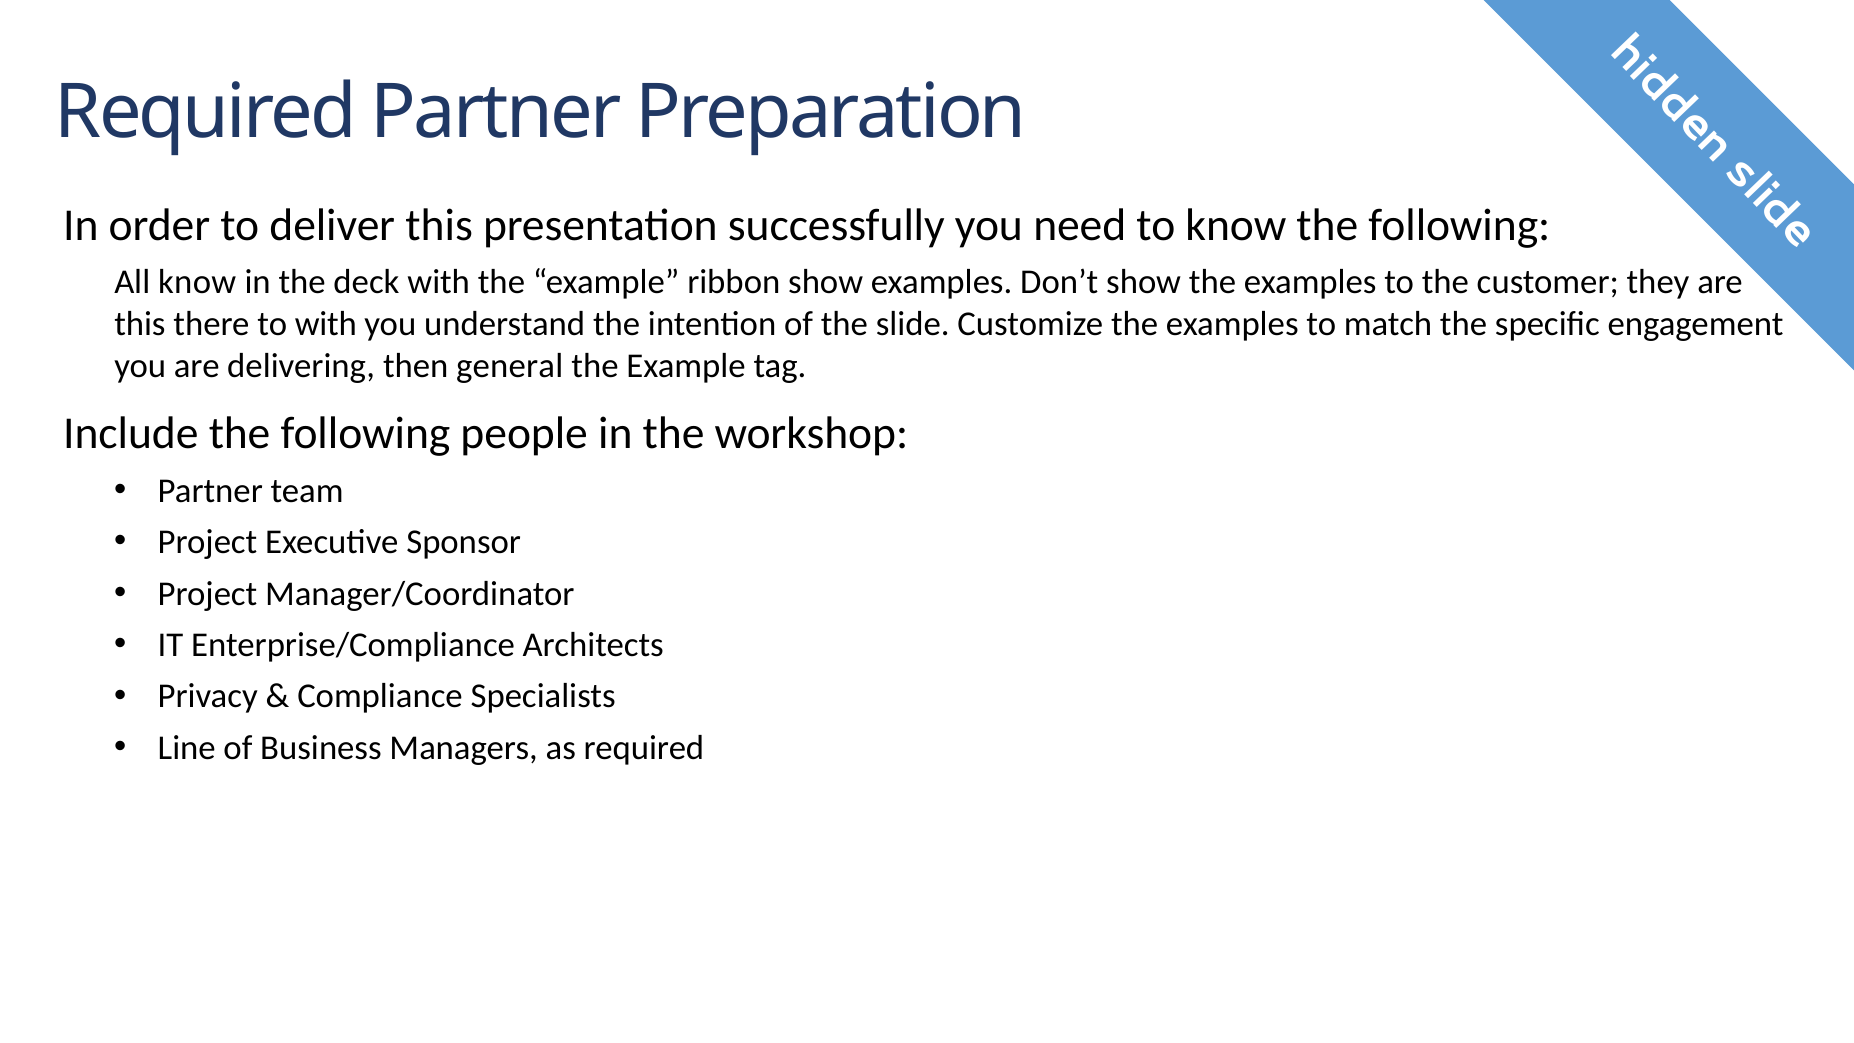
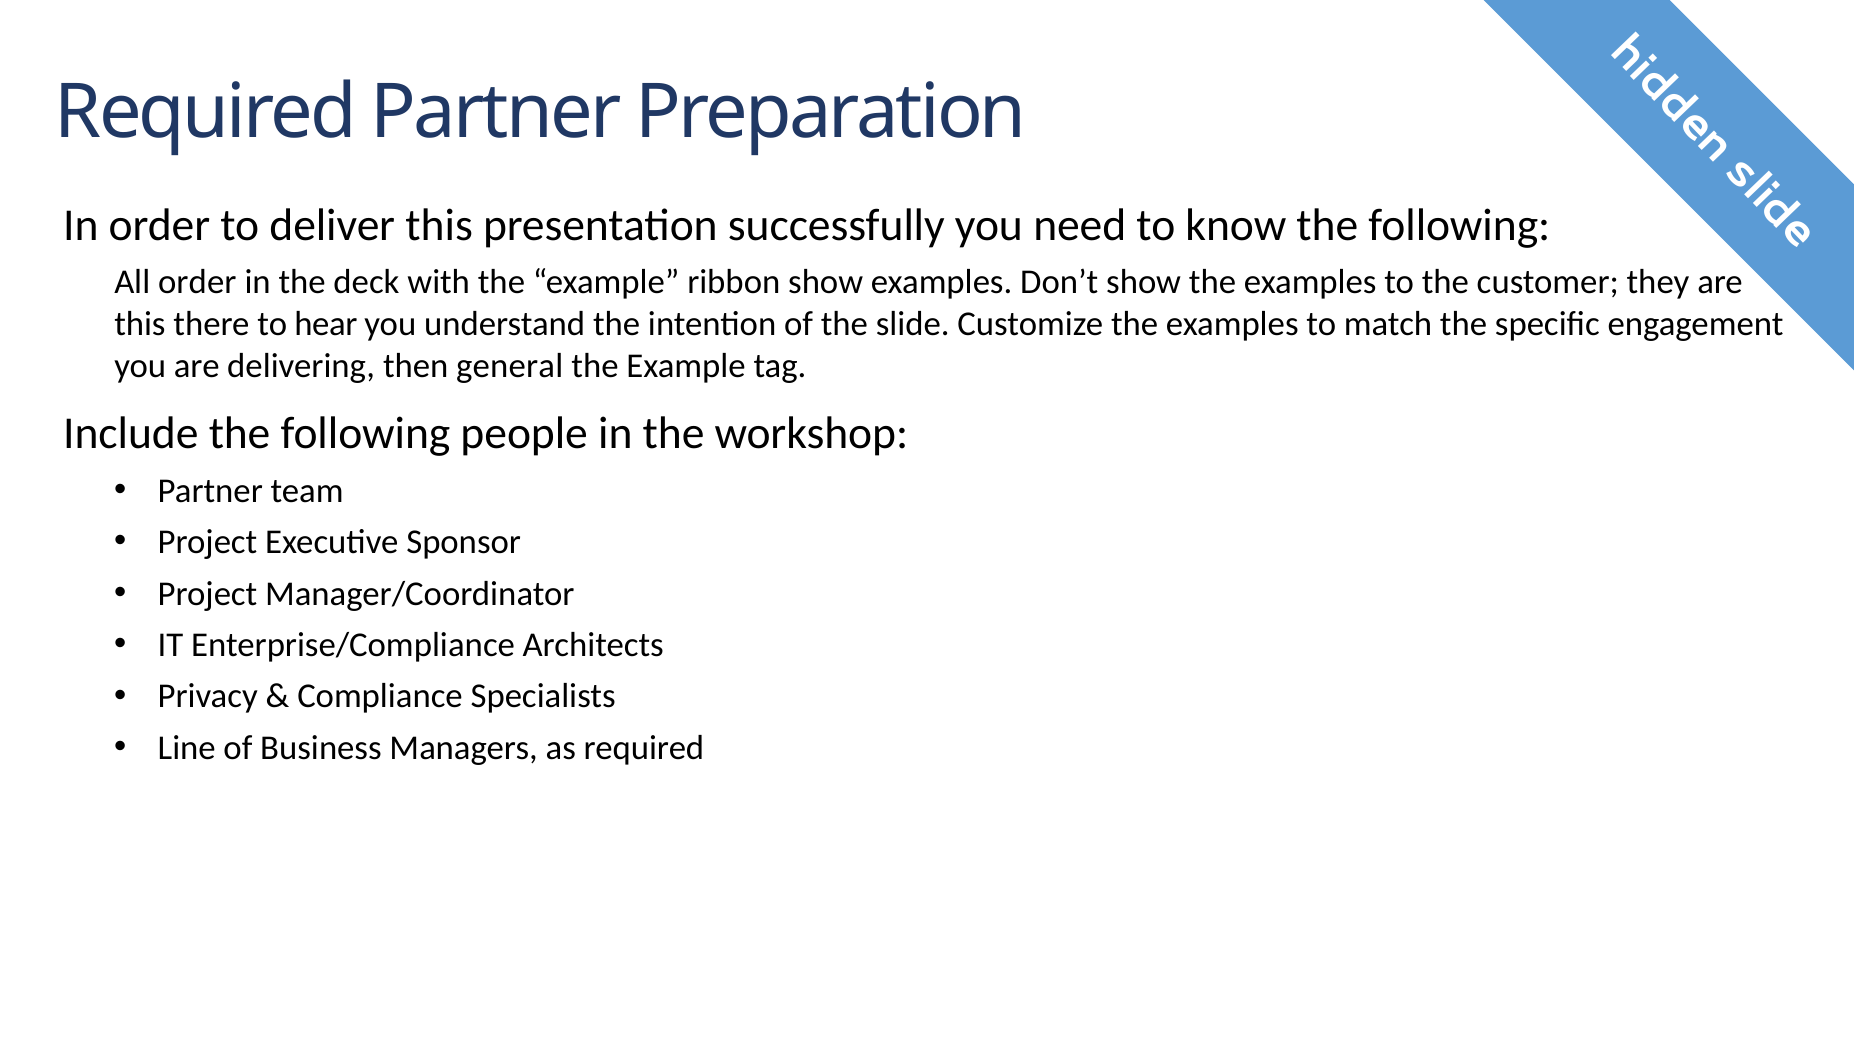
All know: know -> order
to with: with -> hear
